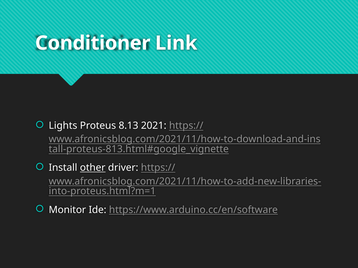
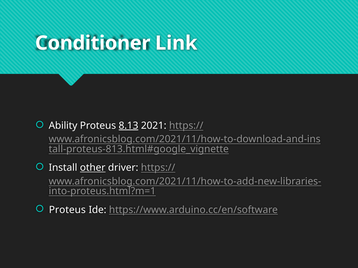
Lights: Lights -> Ability
8.13 underline: none -> present
Monitor at (67, 210): Monitor -> Proteus
